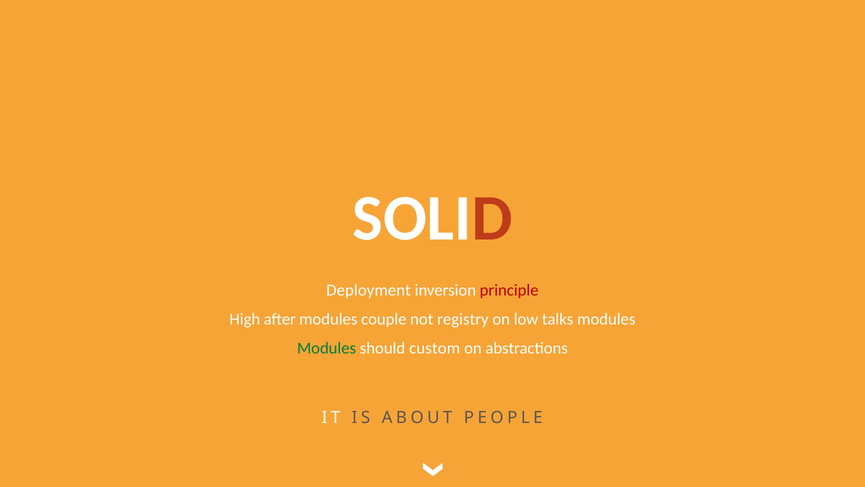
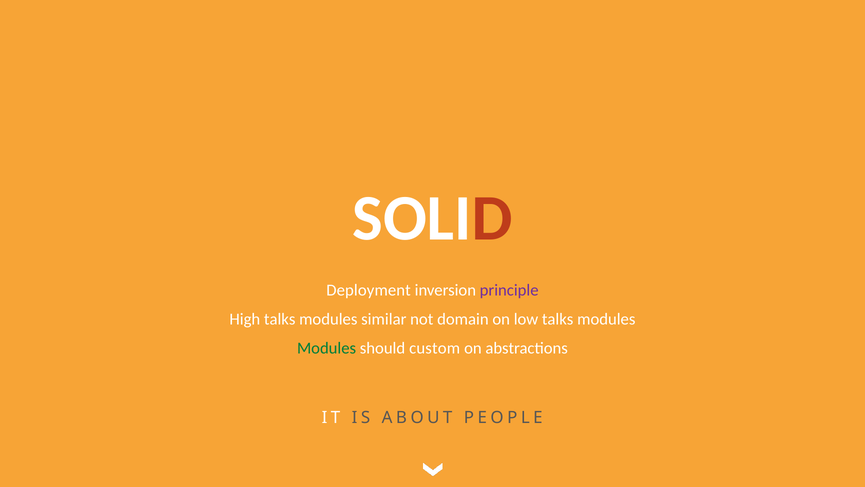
principle colour: red -> purple
High after: after -> talks
couple: couple -> similar
registry: registry -> domain
